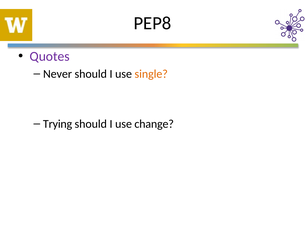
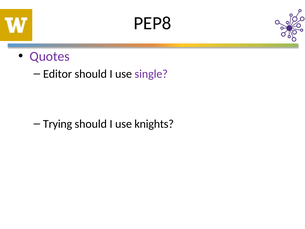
Never: Never -> Editor
single colour: orange -> purple
change: change -> knights
